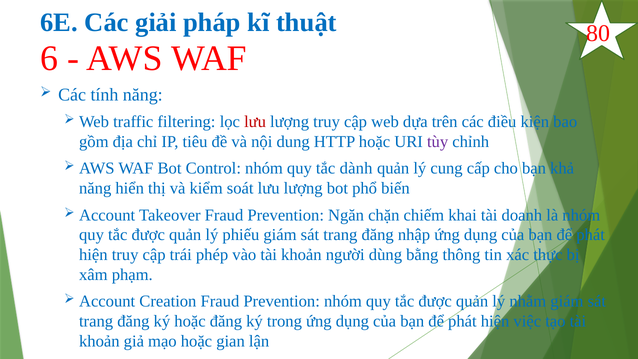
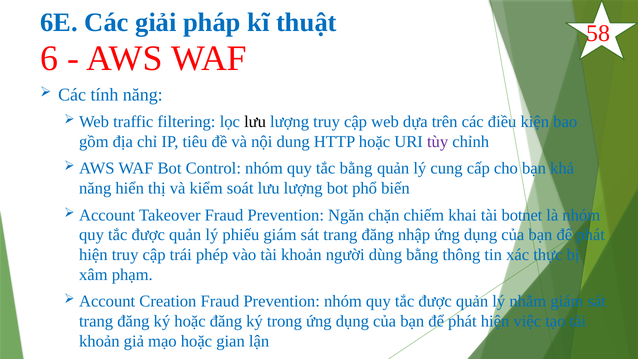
80: 80 -> 58
lưu at (255, 122) colour: red -> black
tắc dành: dành -> bằng
doanh: doanh -> botnet
